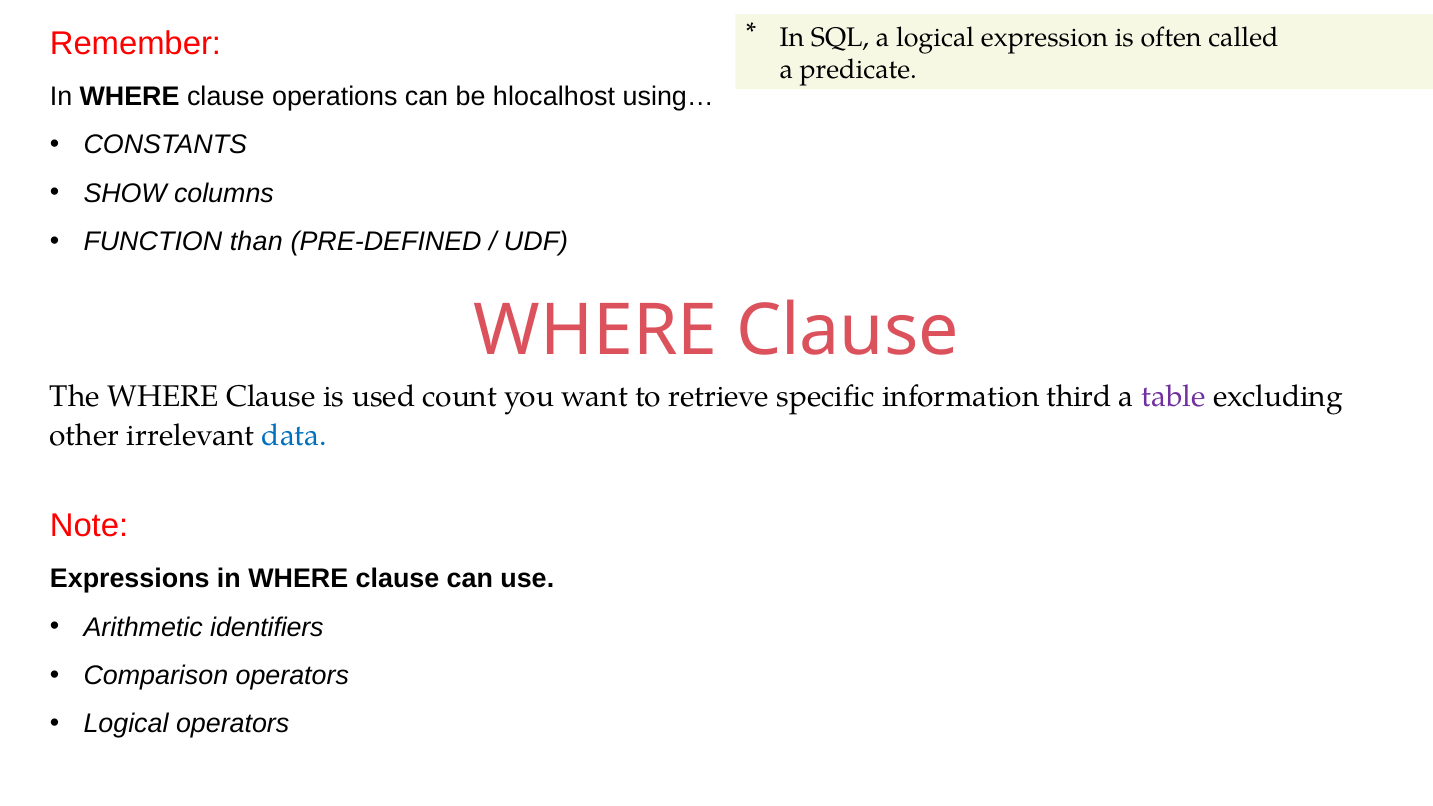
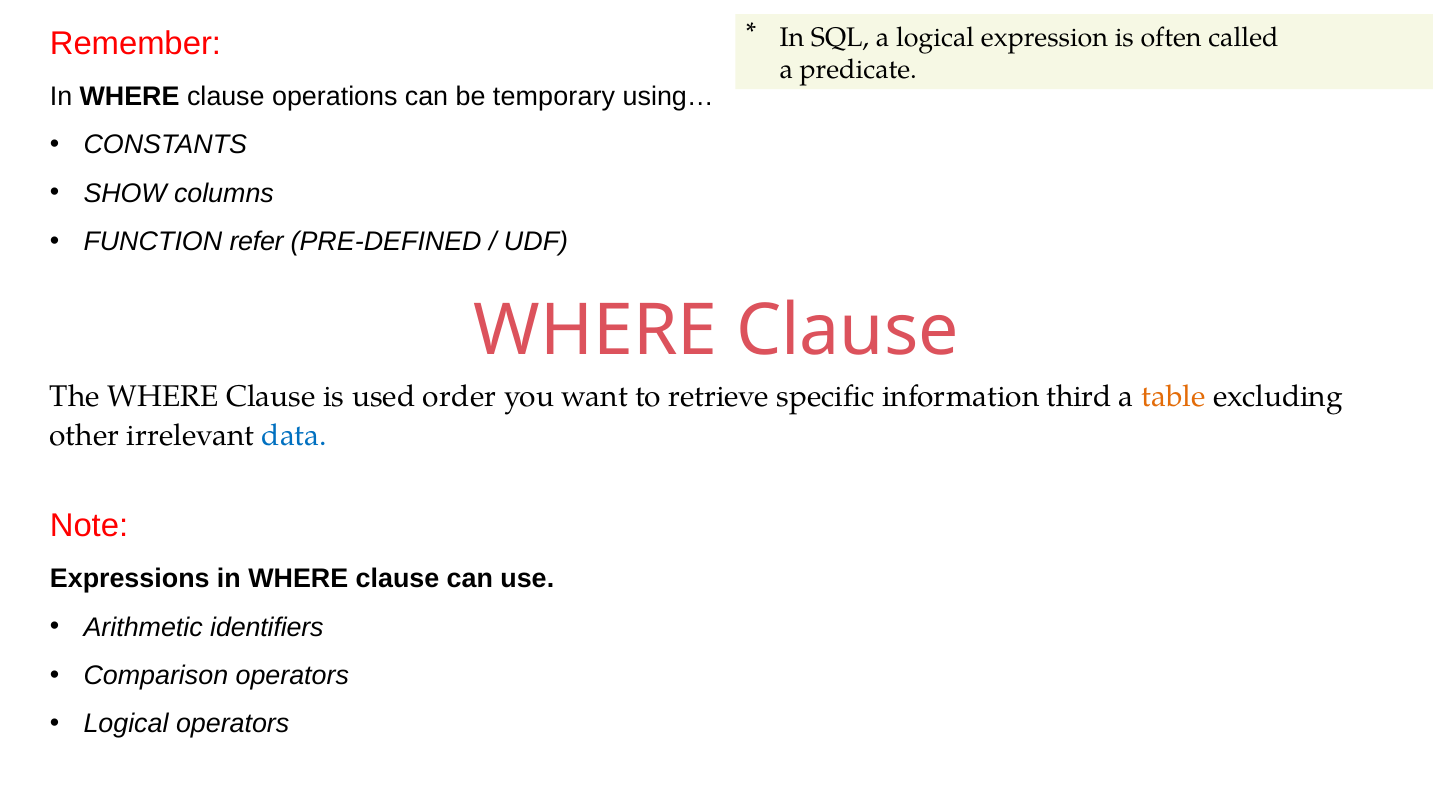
hlocalhost: hlocalhost -> temporary
than: than -> refer
count: count -> order
table colour: purple -> orange
